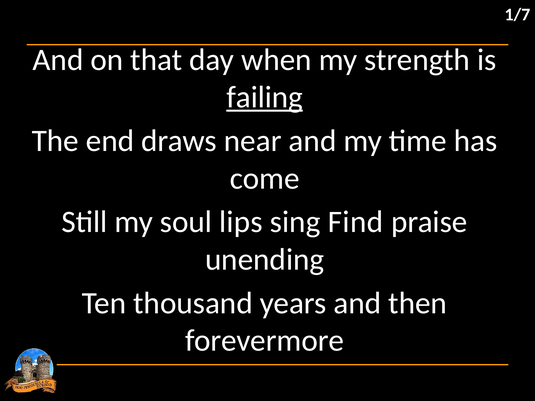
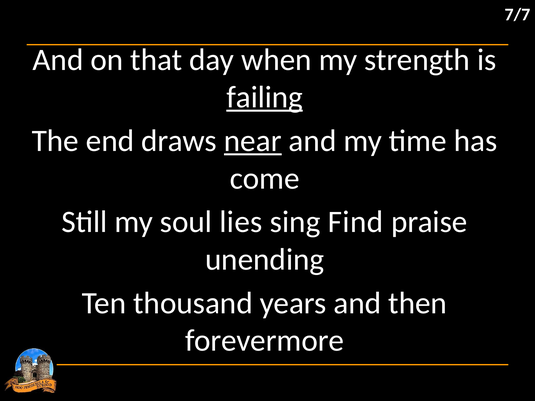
1/7: 1/7 -> 7/7
near underline: none -> present
lips: lips -> lies
